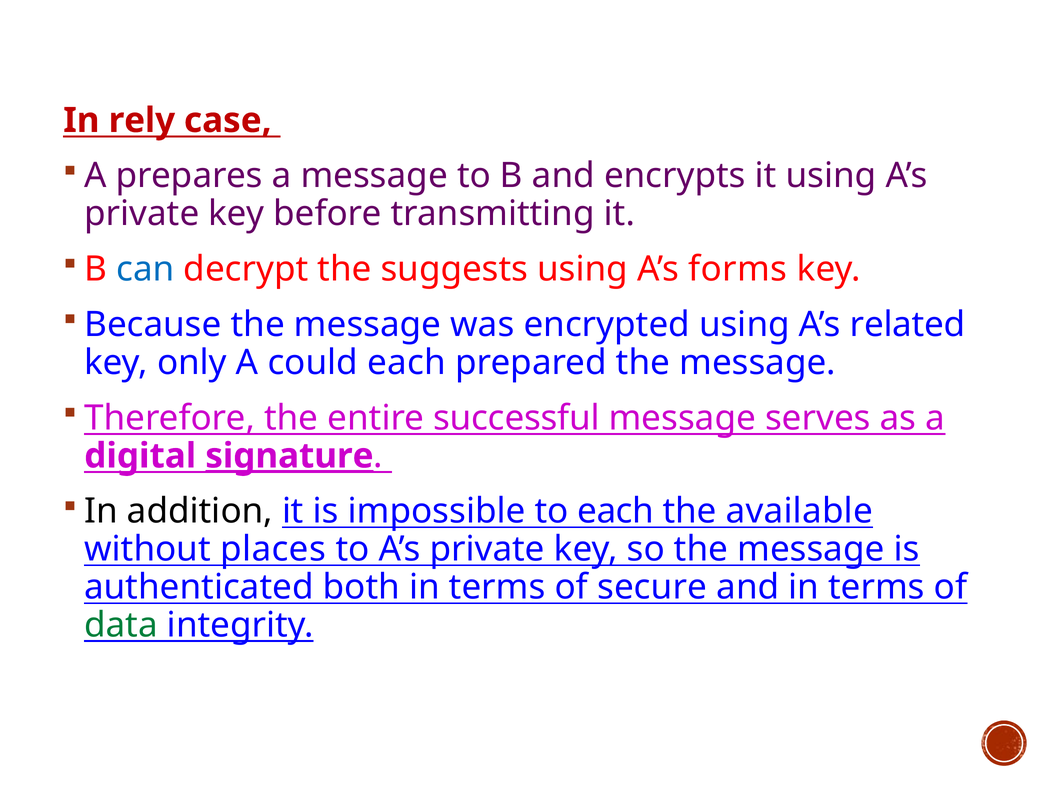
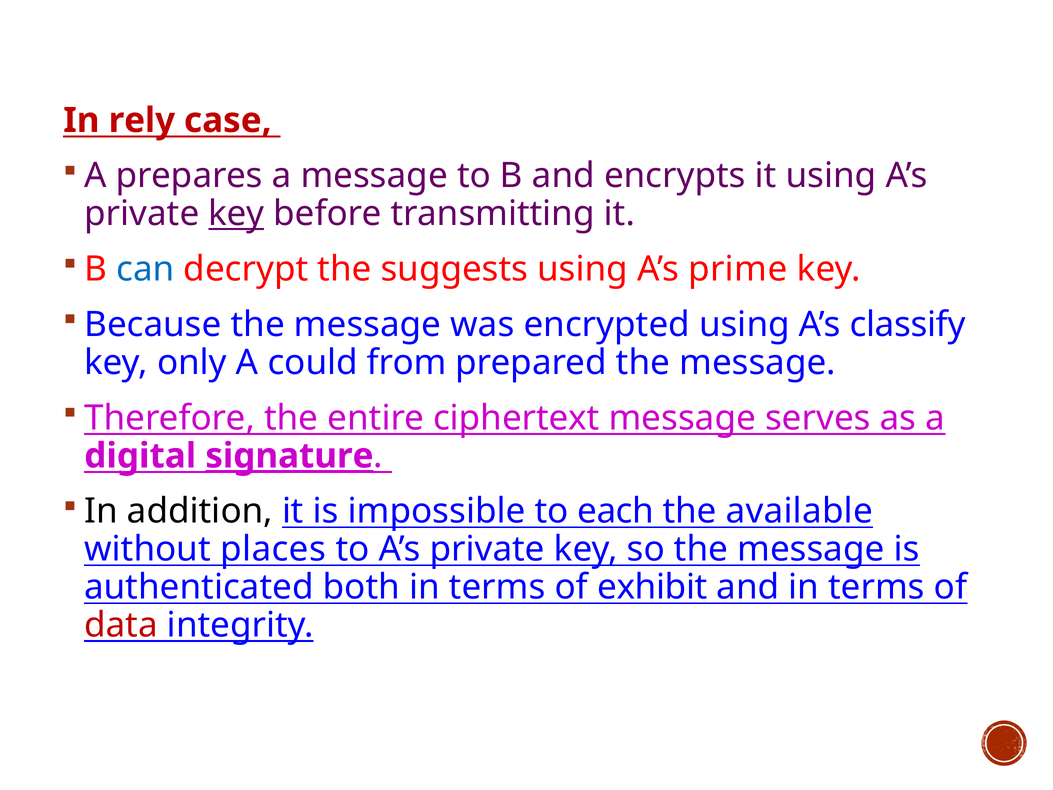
key at (236, 214) underline: none -> present
forms: forms -> prime
related: related -> classify
could each: each -> from
successful: successful -> ciphertext
secure: secure -> exhibit
data colour: green -> red
